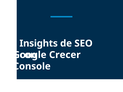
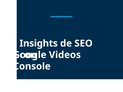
Crecer: Crecer -> Videos
